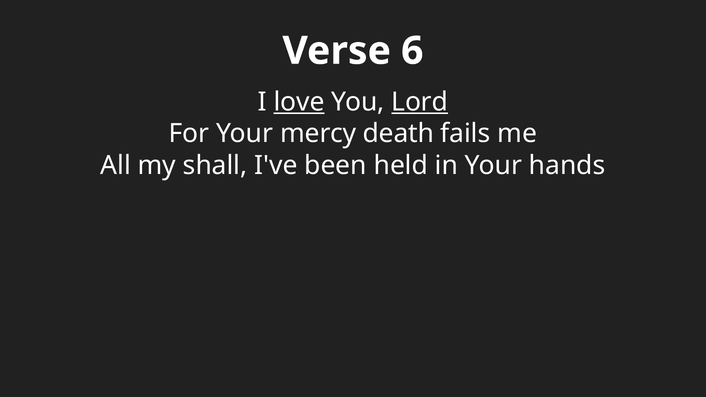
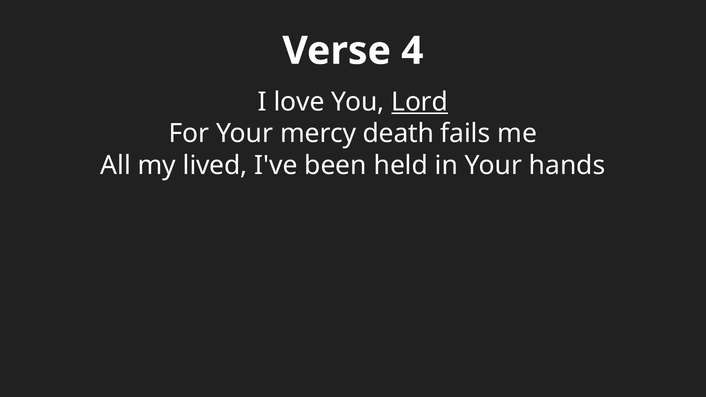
6: 6 -> 4
love underline: present -> none
shall: shall -> lived
